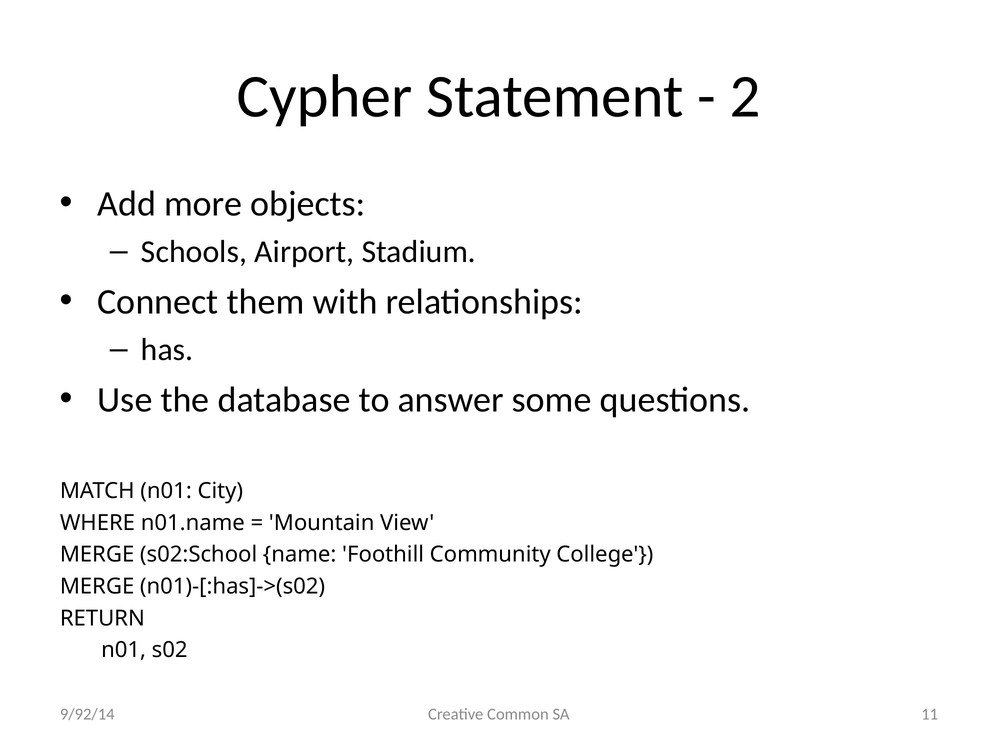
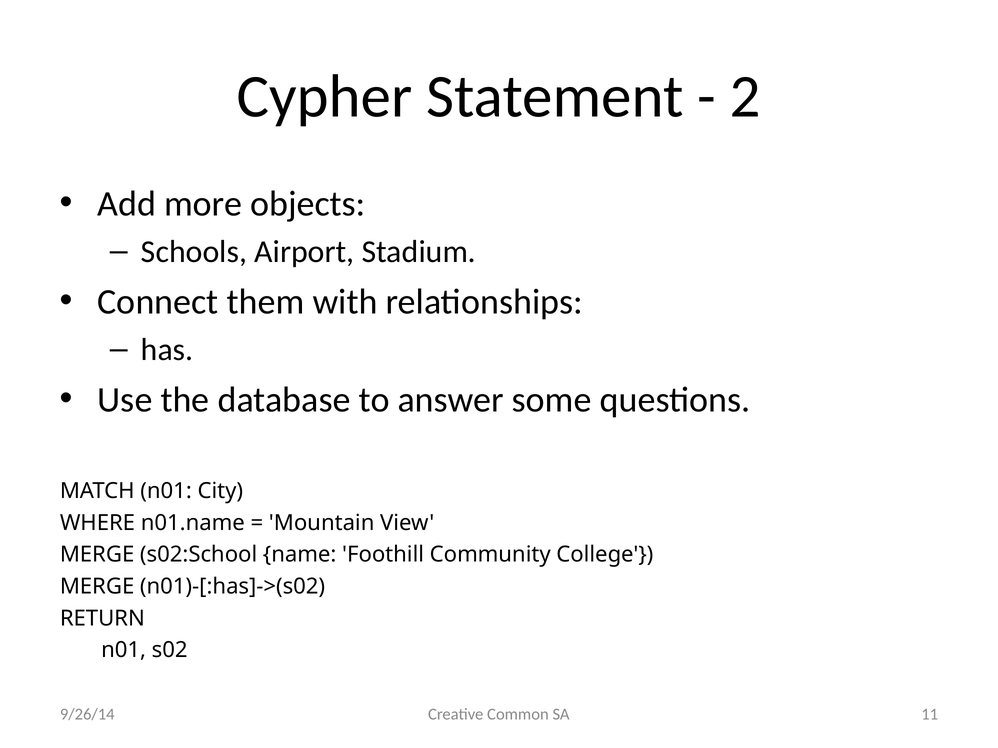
9/92/14: 9/92/14 -> 9/26/14
